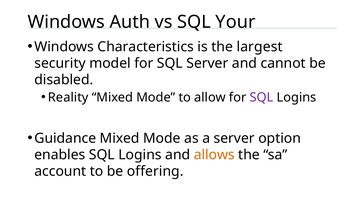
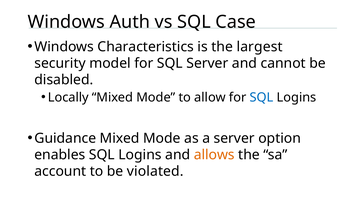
Your: Your -> Case
Reality: Reality -> Locally
SQL at (262, 98) colour: purple -> blue
offering: offering -> violated
